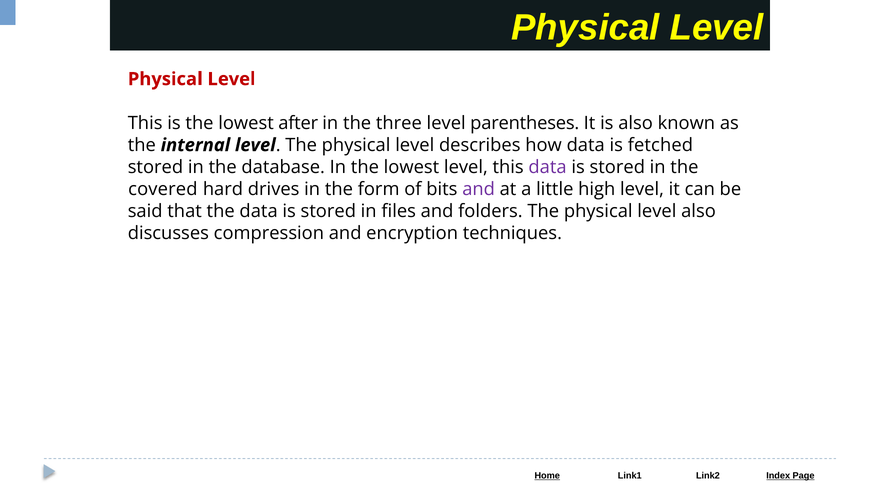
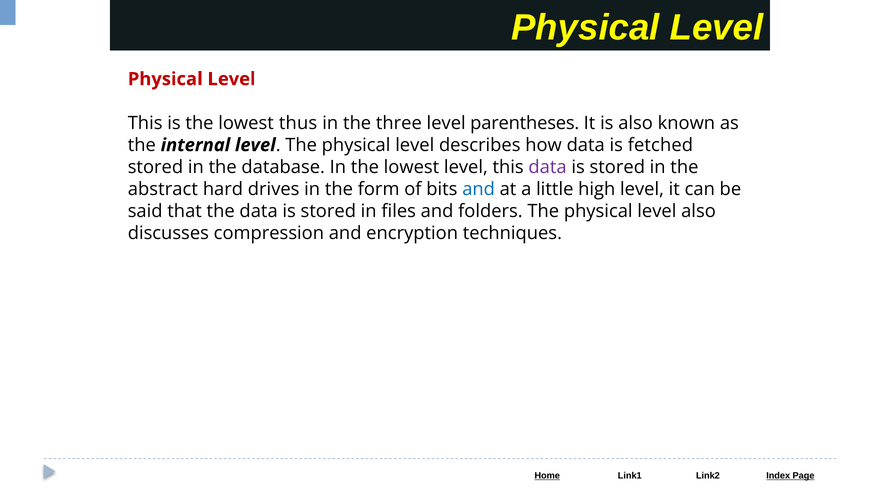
after: after -> thus
covered: covered -> abstract
and at (479, 189) colour: purple -> blue
